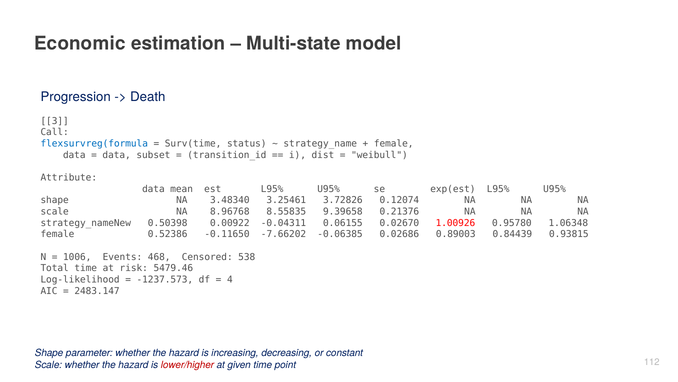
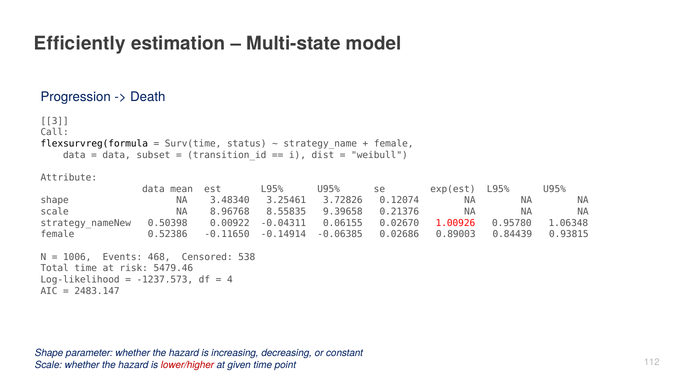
Economic: Economic -> Efficiently
flexsurvreg(formula colour: blue -> black
-7.66202: -7.66202 -> -0.14914
